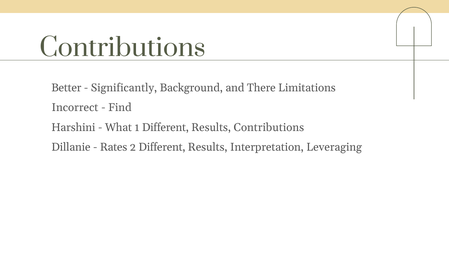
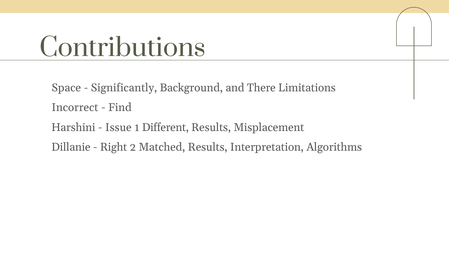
Better: Better -> Space
What: What -> Issue
Results Contributions: Contributions -> Misplacement
Rates: Rates -> Right
2 Different: Different -> Matched
Leveraging: Leveraging -> Algorithms
